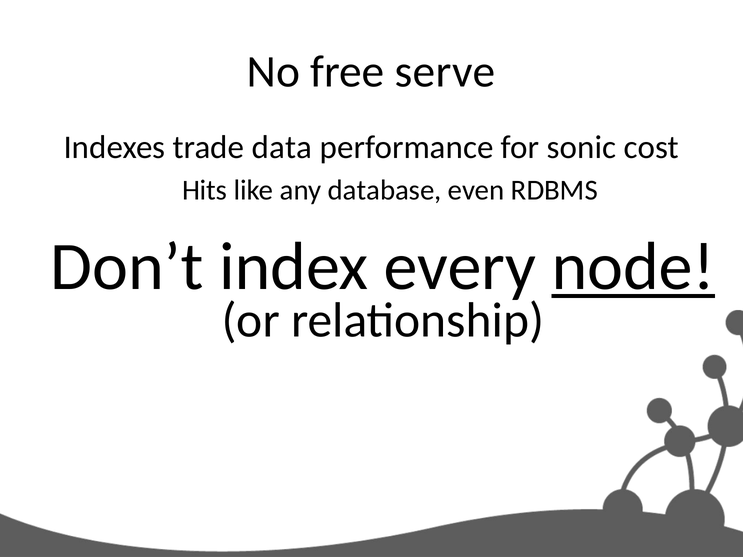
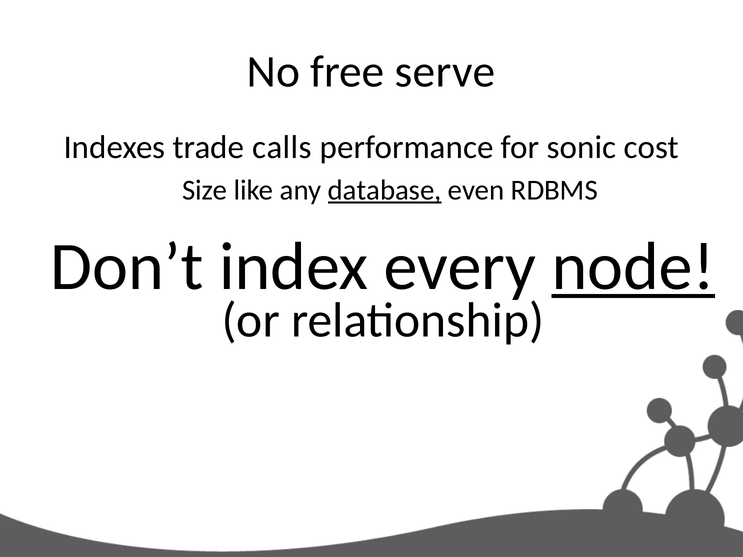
data: data -> calls
Hits: Hits -> Size
database underline: none -> present
